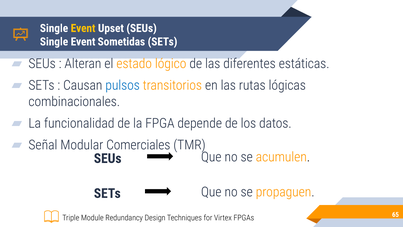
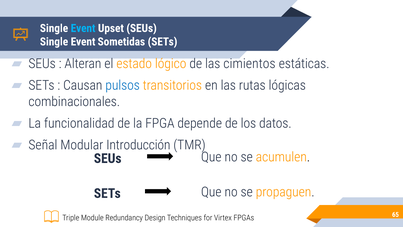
Event at (83, 28) colour: yellow -> light blue
diferentes: diferentes -> cimientos
Comerciales: Comerciales -> Introducción
